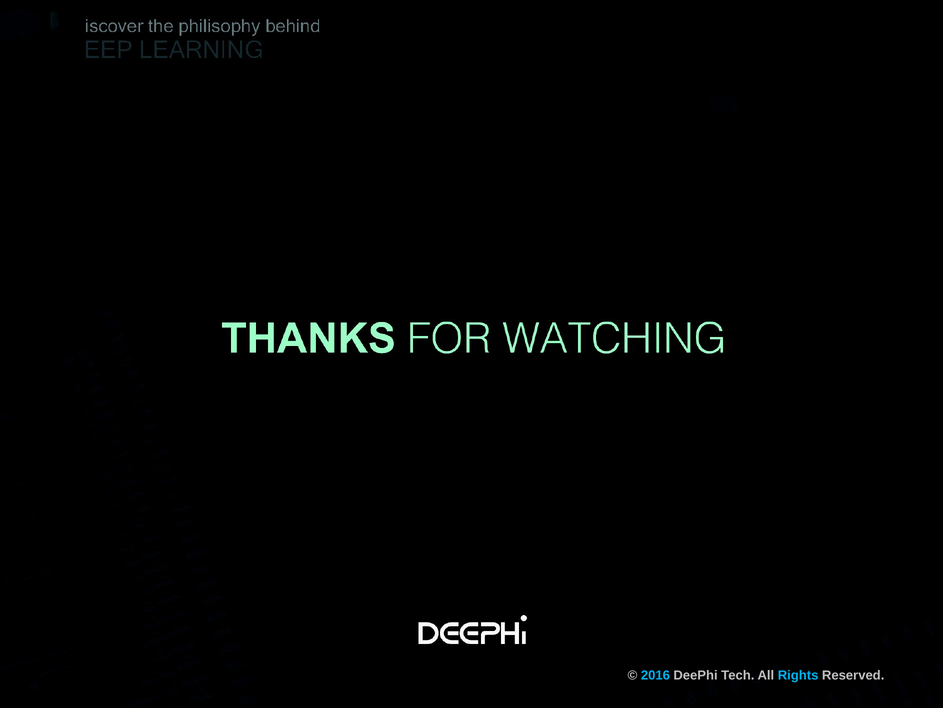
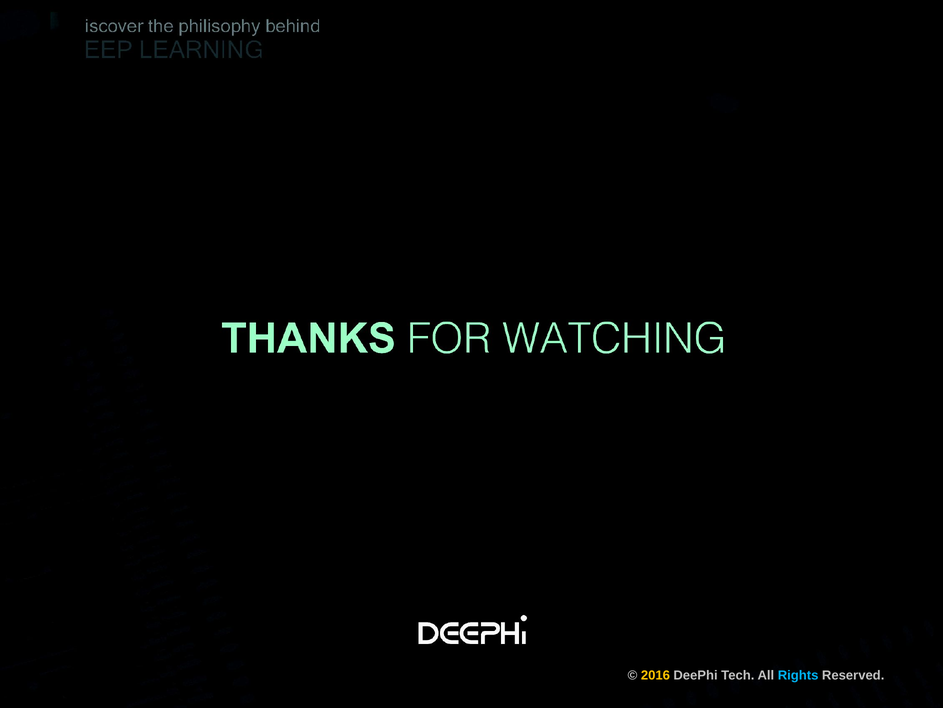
2016 colour: light blue -> yellow
